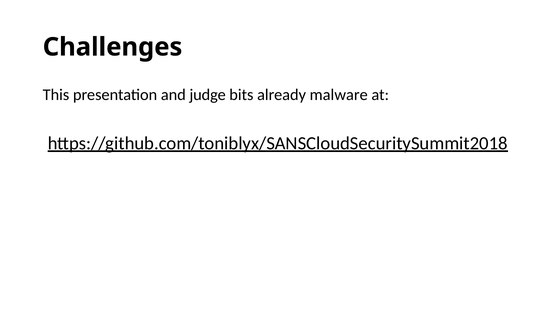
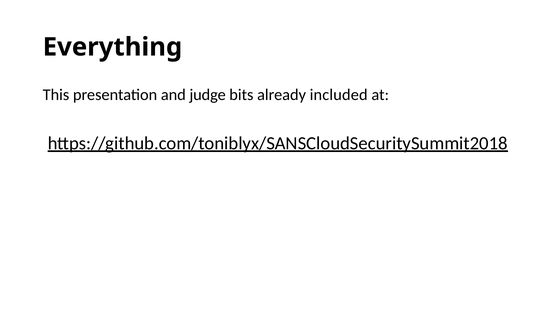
Challenges: Challenges -> Everything
malware: malware -> included
